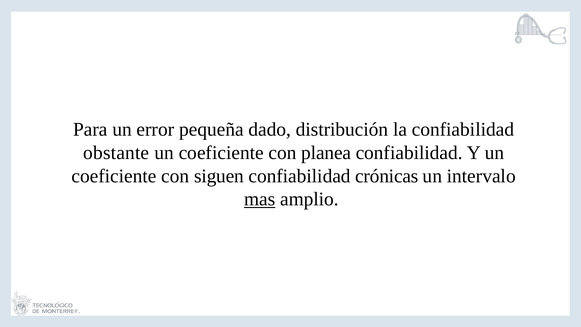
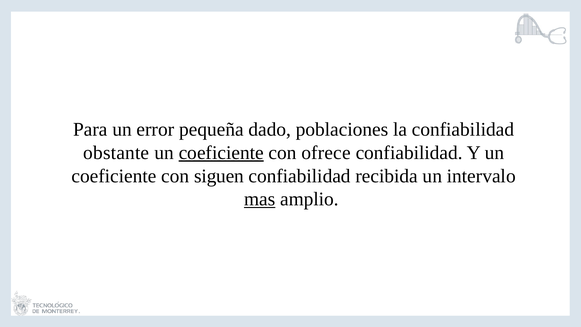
distribución: distribución -> poblaciones
coeficiente at (221, 153) underline: none -> present
planea: planea -> ofrece
crónicas: crónicas -> recibida
